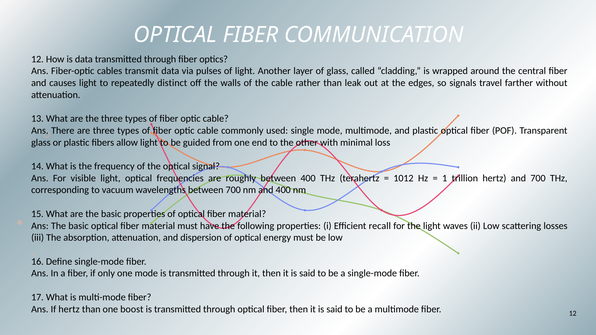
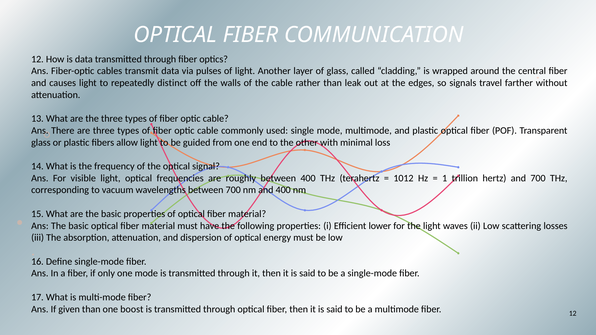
recall: recall -> lower
If hertz: hertz -> given
